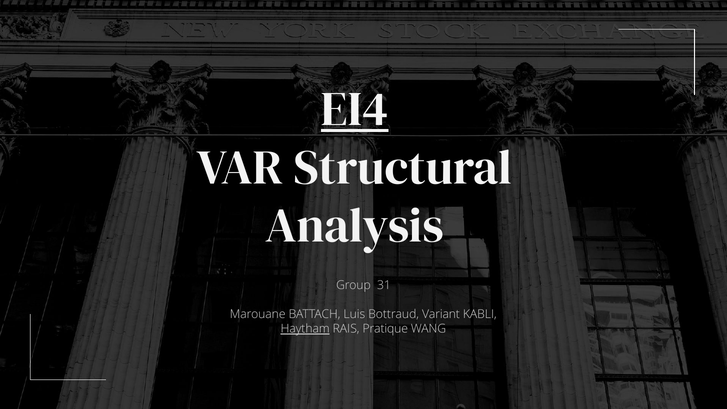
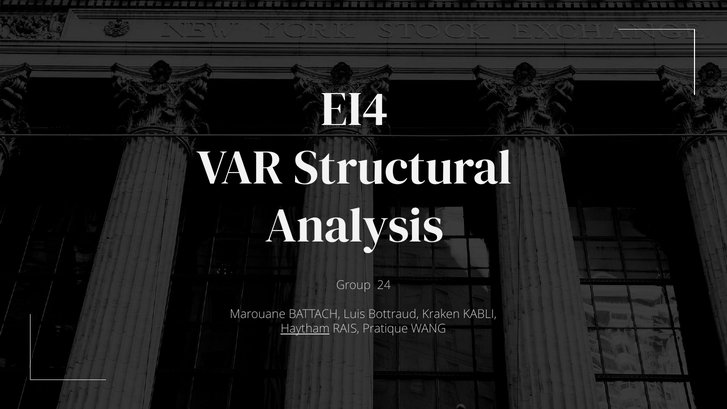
EI4 underline: present -> none
31: 31 -> 24
Variant: Variant -> Kraken
